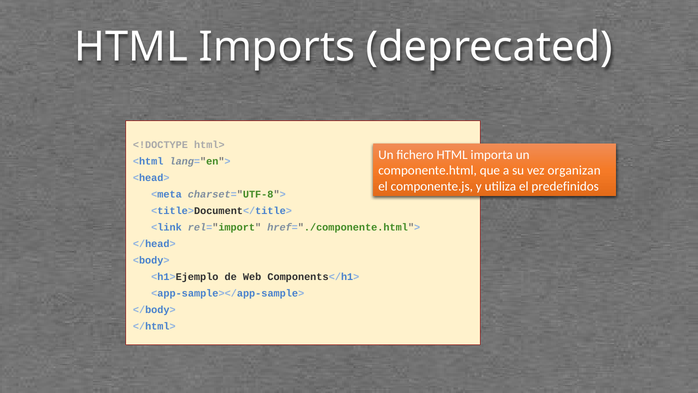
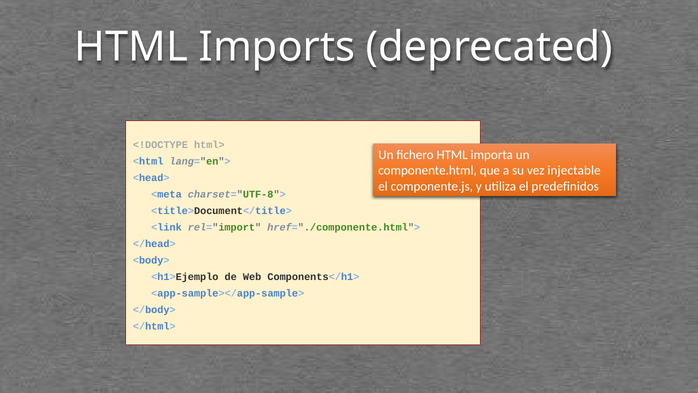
organizan: organizan -> injectable
